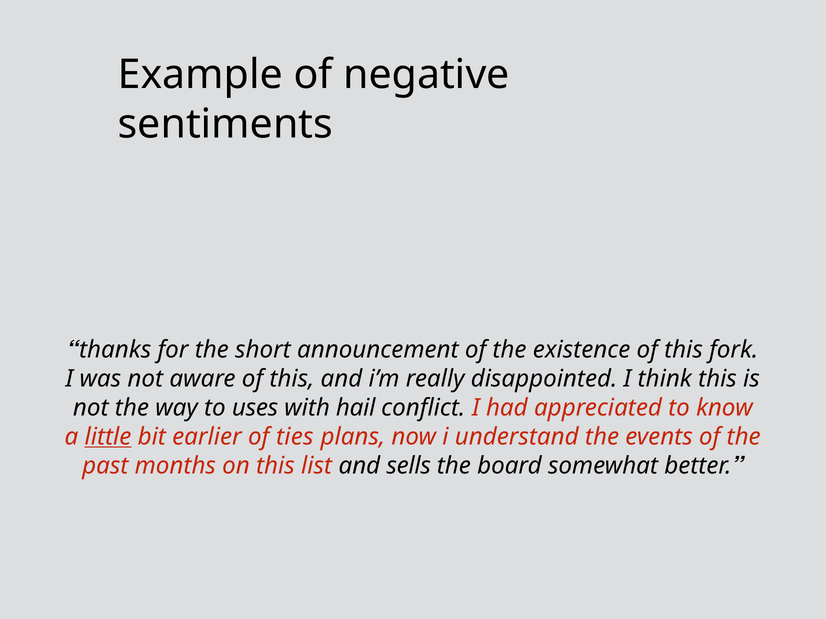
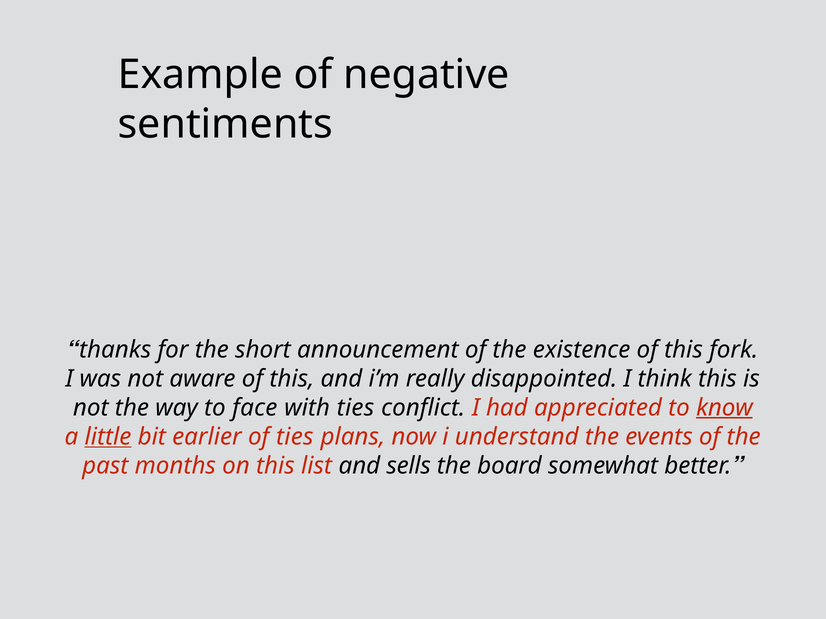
uses: uses -> face
with hail: hail -> ties
know underline: none -> present
